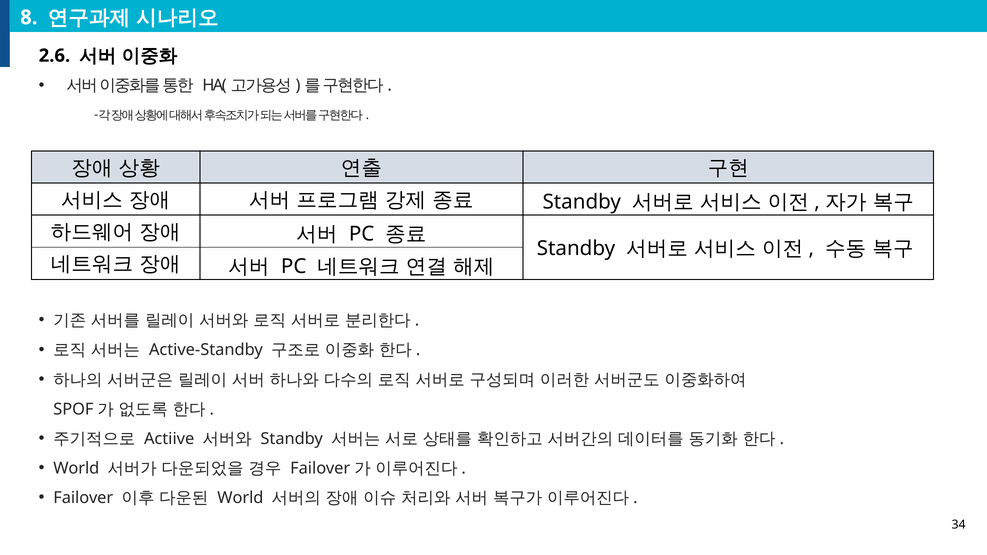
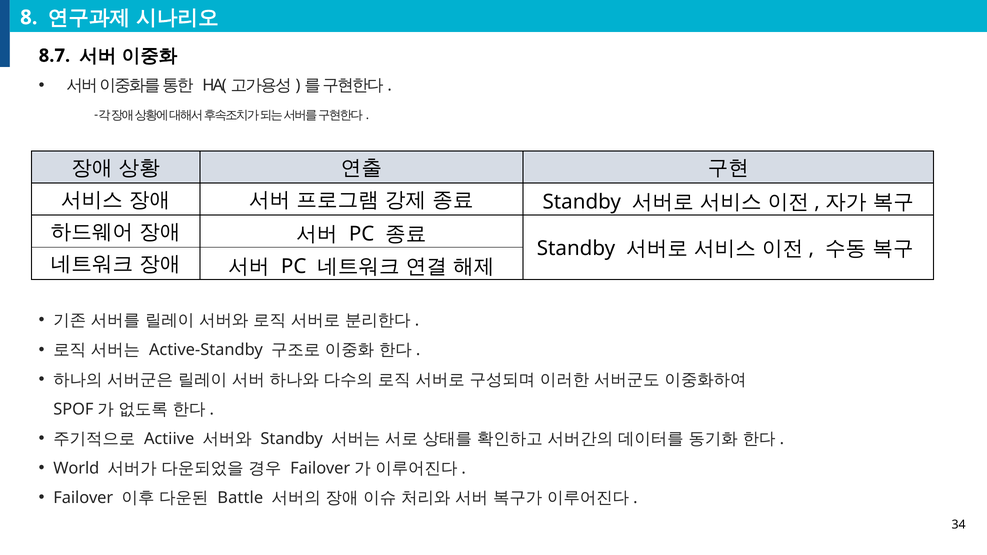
2.6: 2.6 -> 8.7
World at (240, 498): World -> Battle
